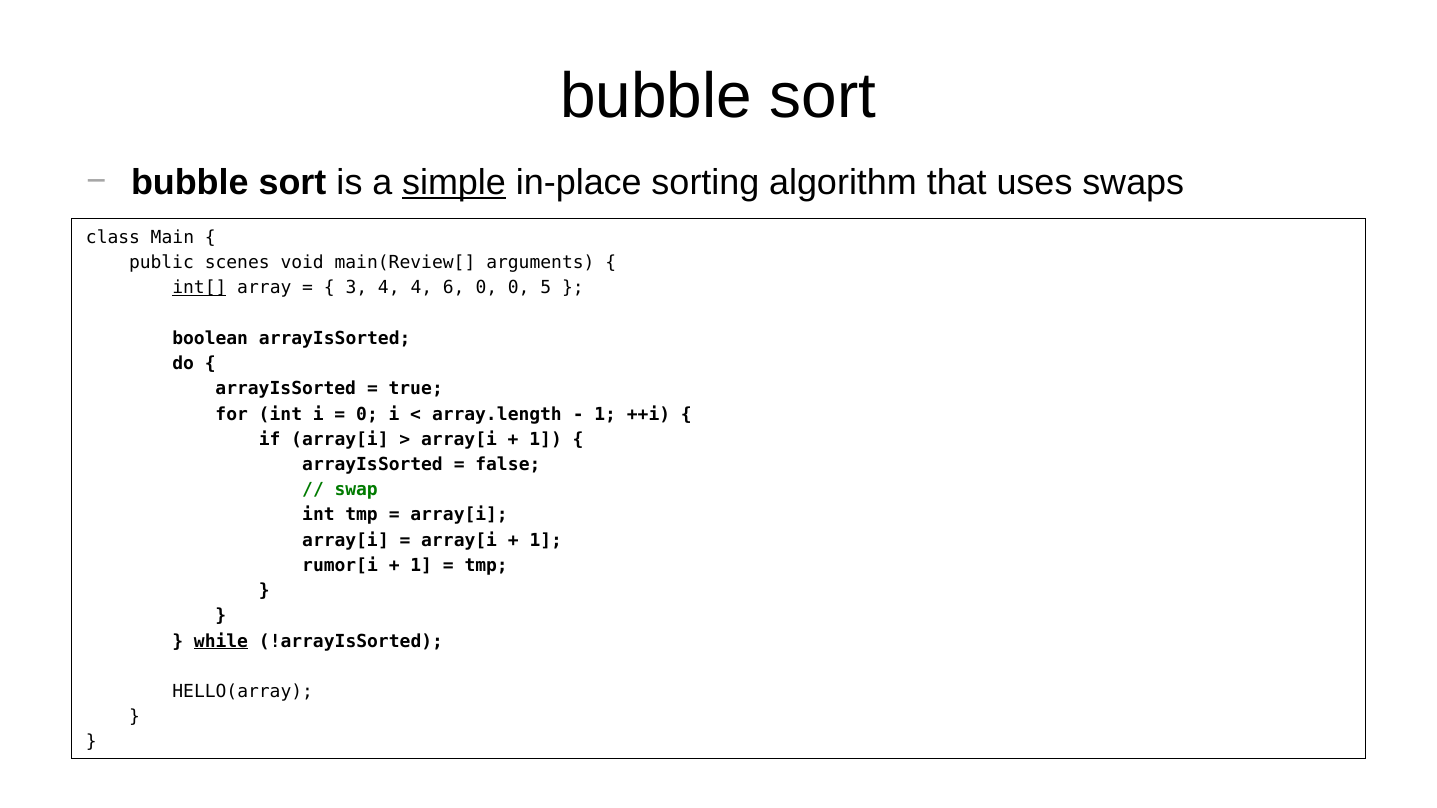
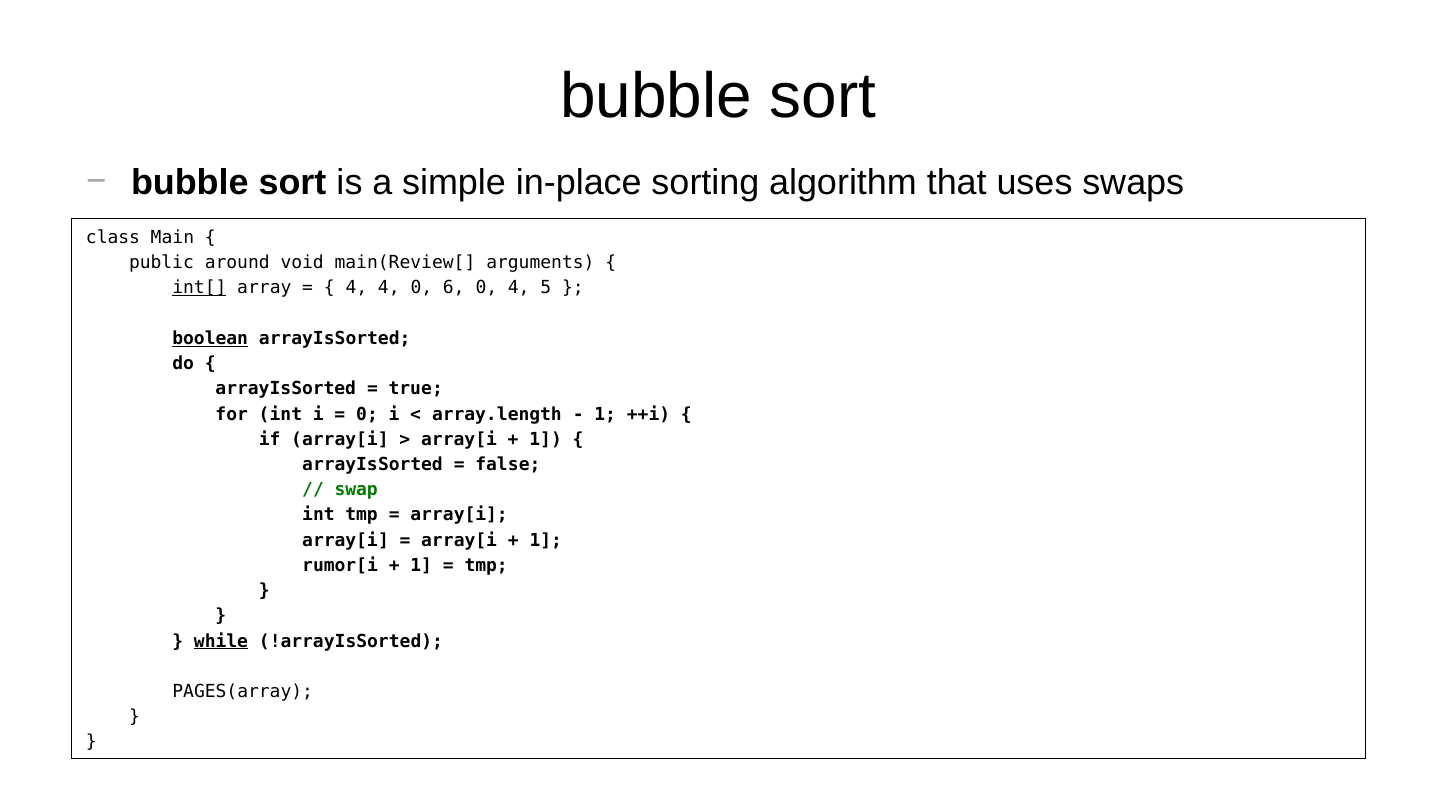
simple underline: present -> none
scenes: scenes -> around
3 at (356, 288): 3 -> 4
4 4: 4 -> 0
0 0: 0 -> 4
boolean underline: none -> present
HELLO(array: HELLO(array -> PAGES(array
